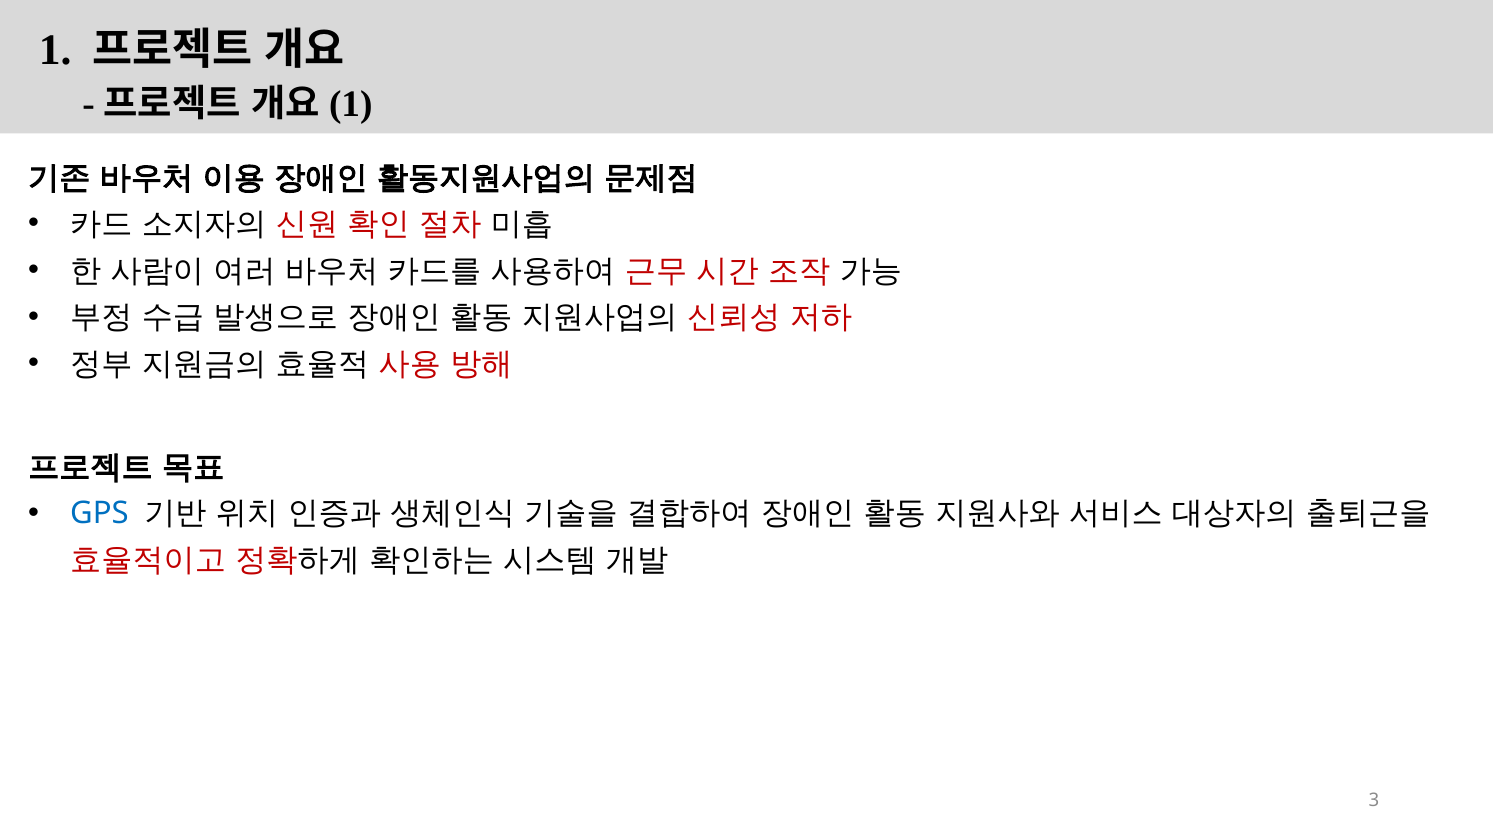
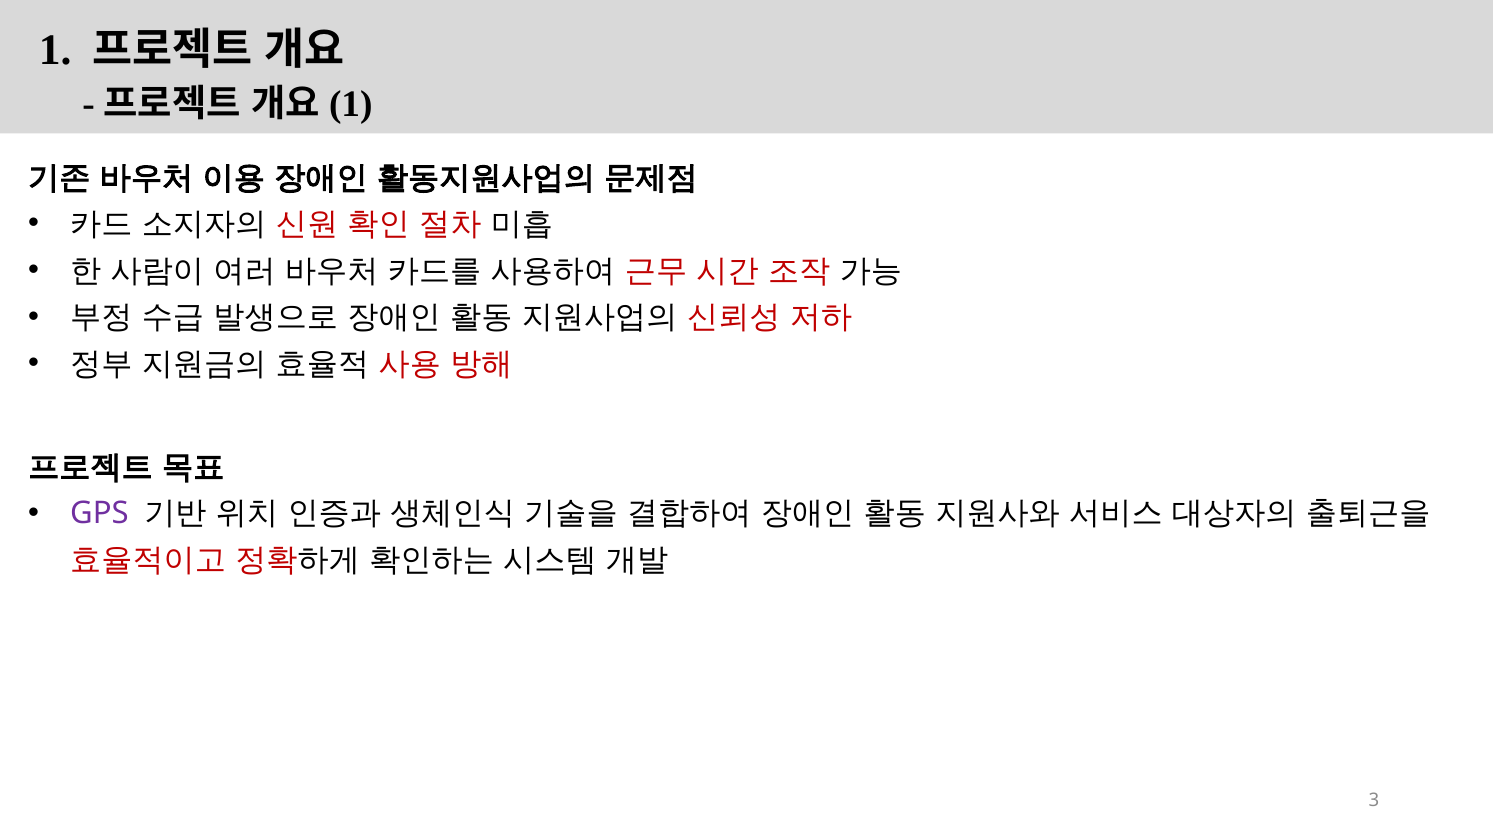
GPS colour: blue -> purple
